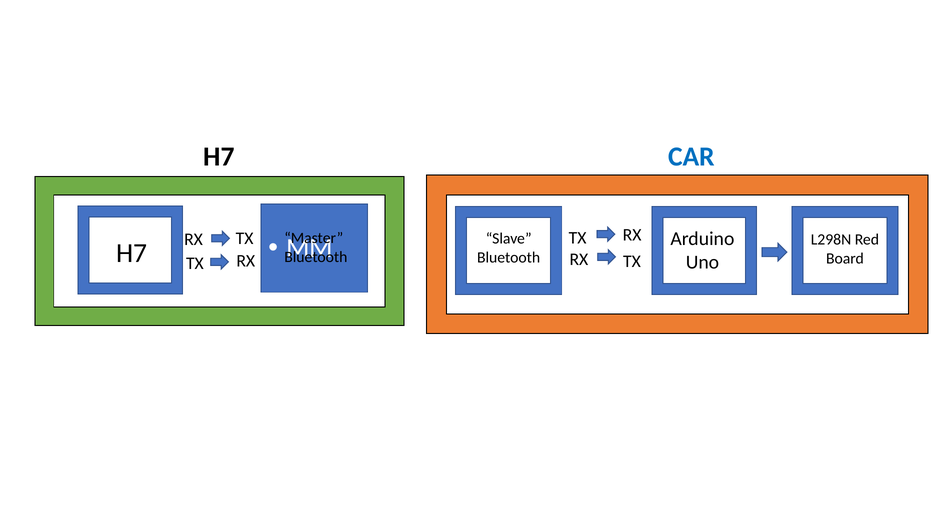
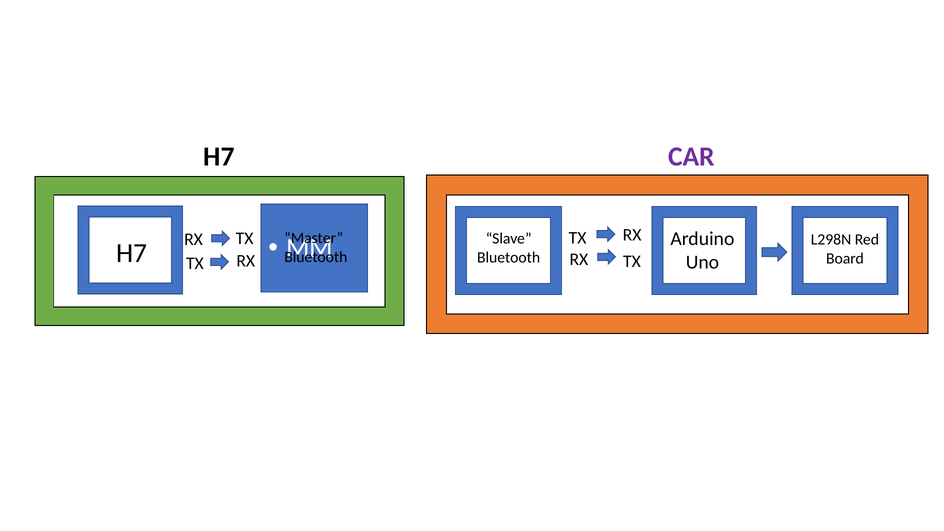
CAR colour: blue -> purple
